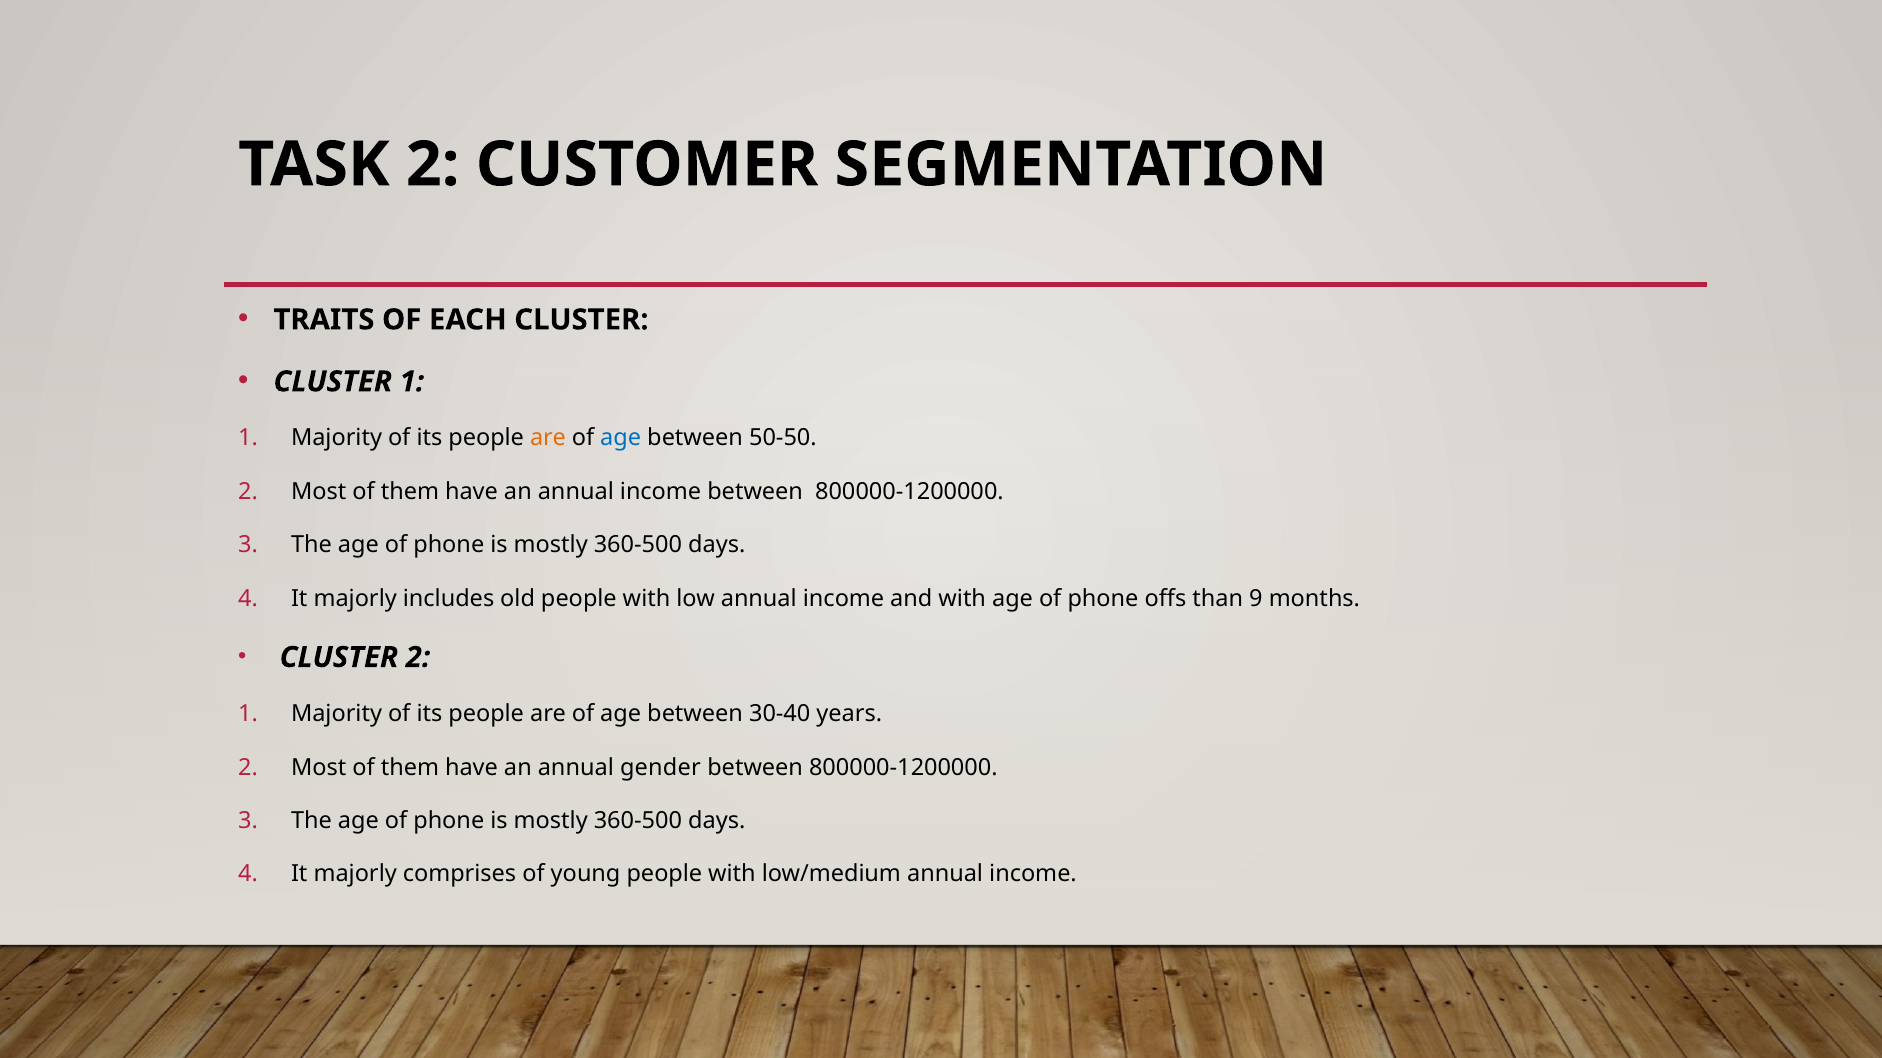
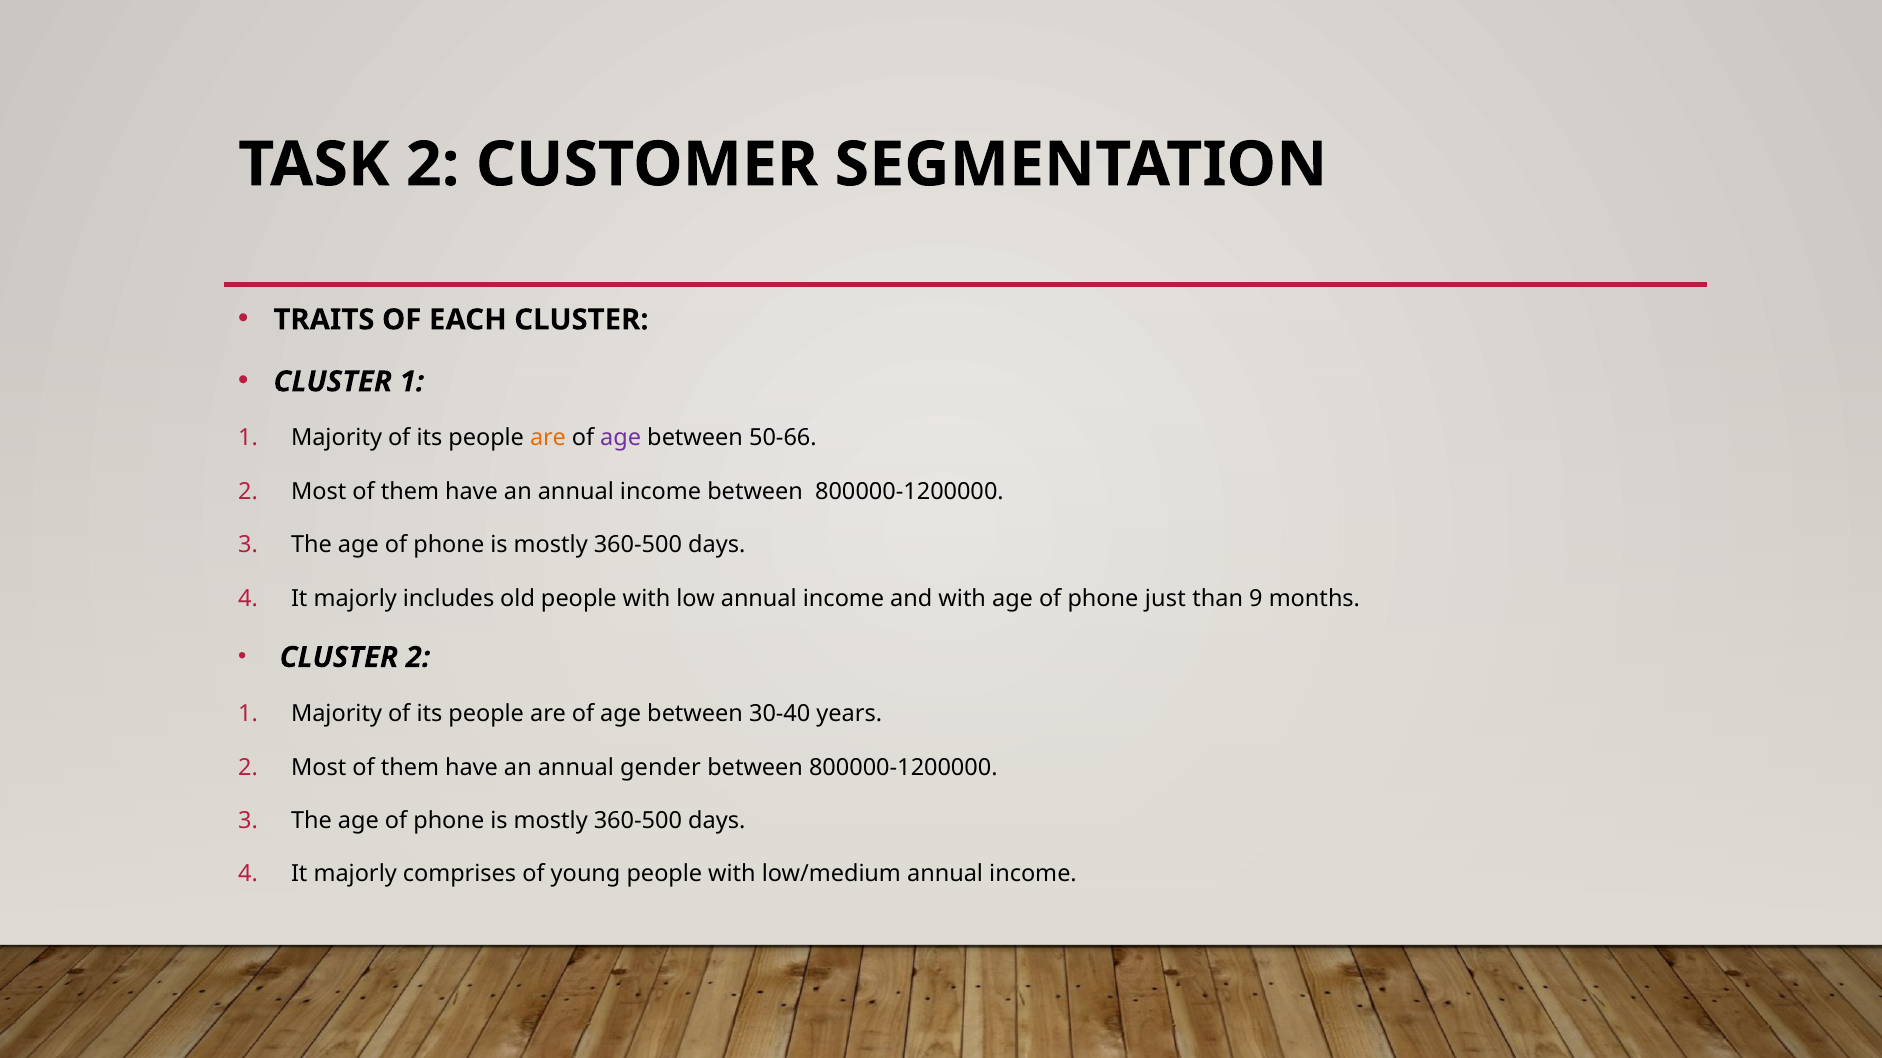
age at (621, 438) colour: blue -> purple
50-50: 50-50 -> 50-66
offs: offs -> just
